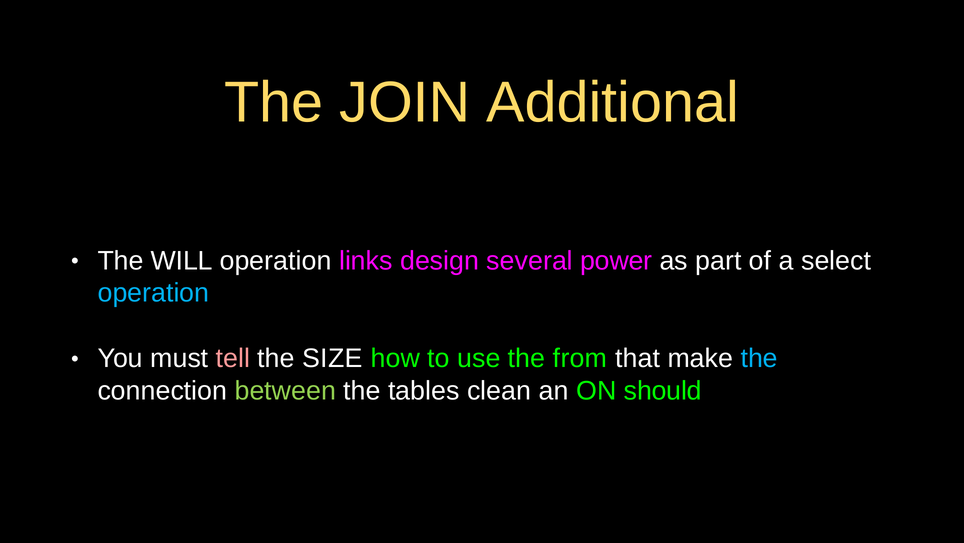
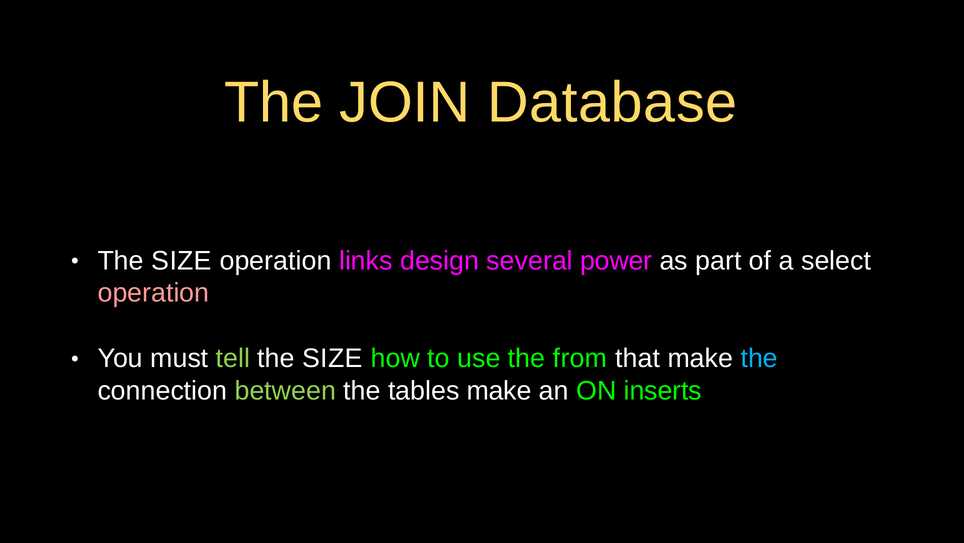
Additional: Additional -> Database
WILL at (182, 260): WILL -> SIZE
operation at (153, 293) colour: light blue -> pink
tell colour: pink -> light green
tables clean: clean -> make
should: should -> inserts
